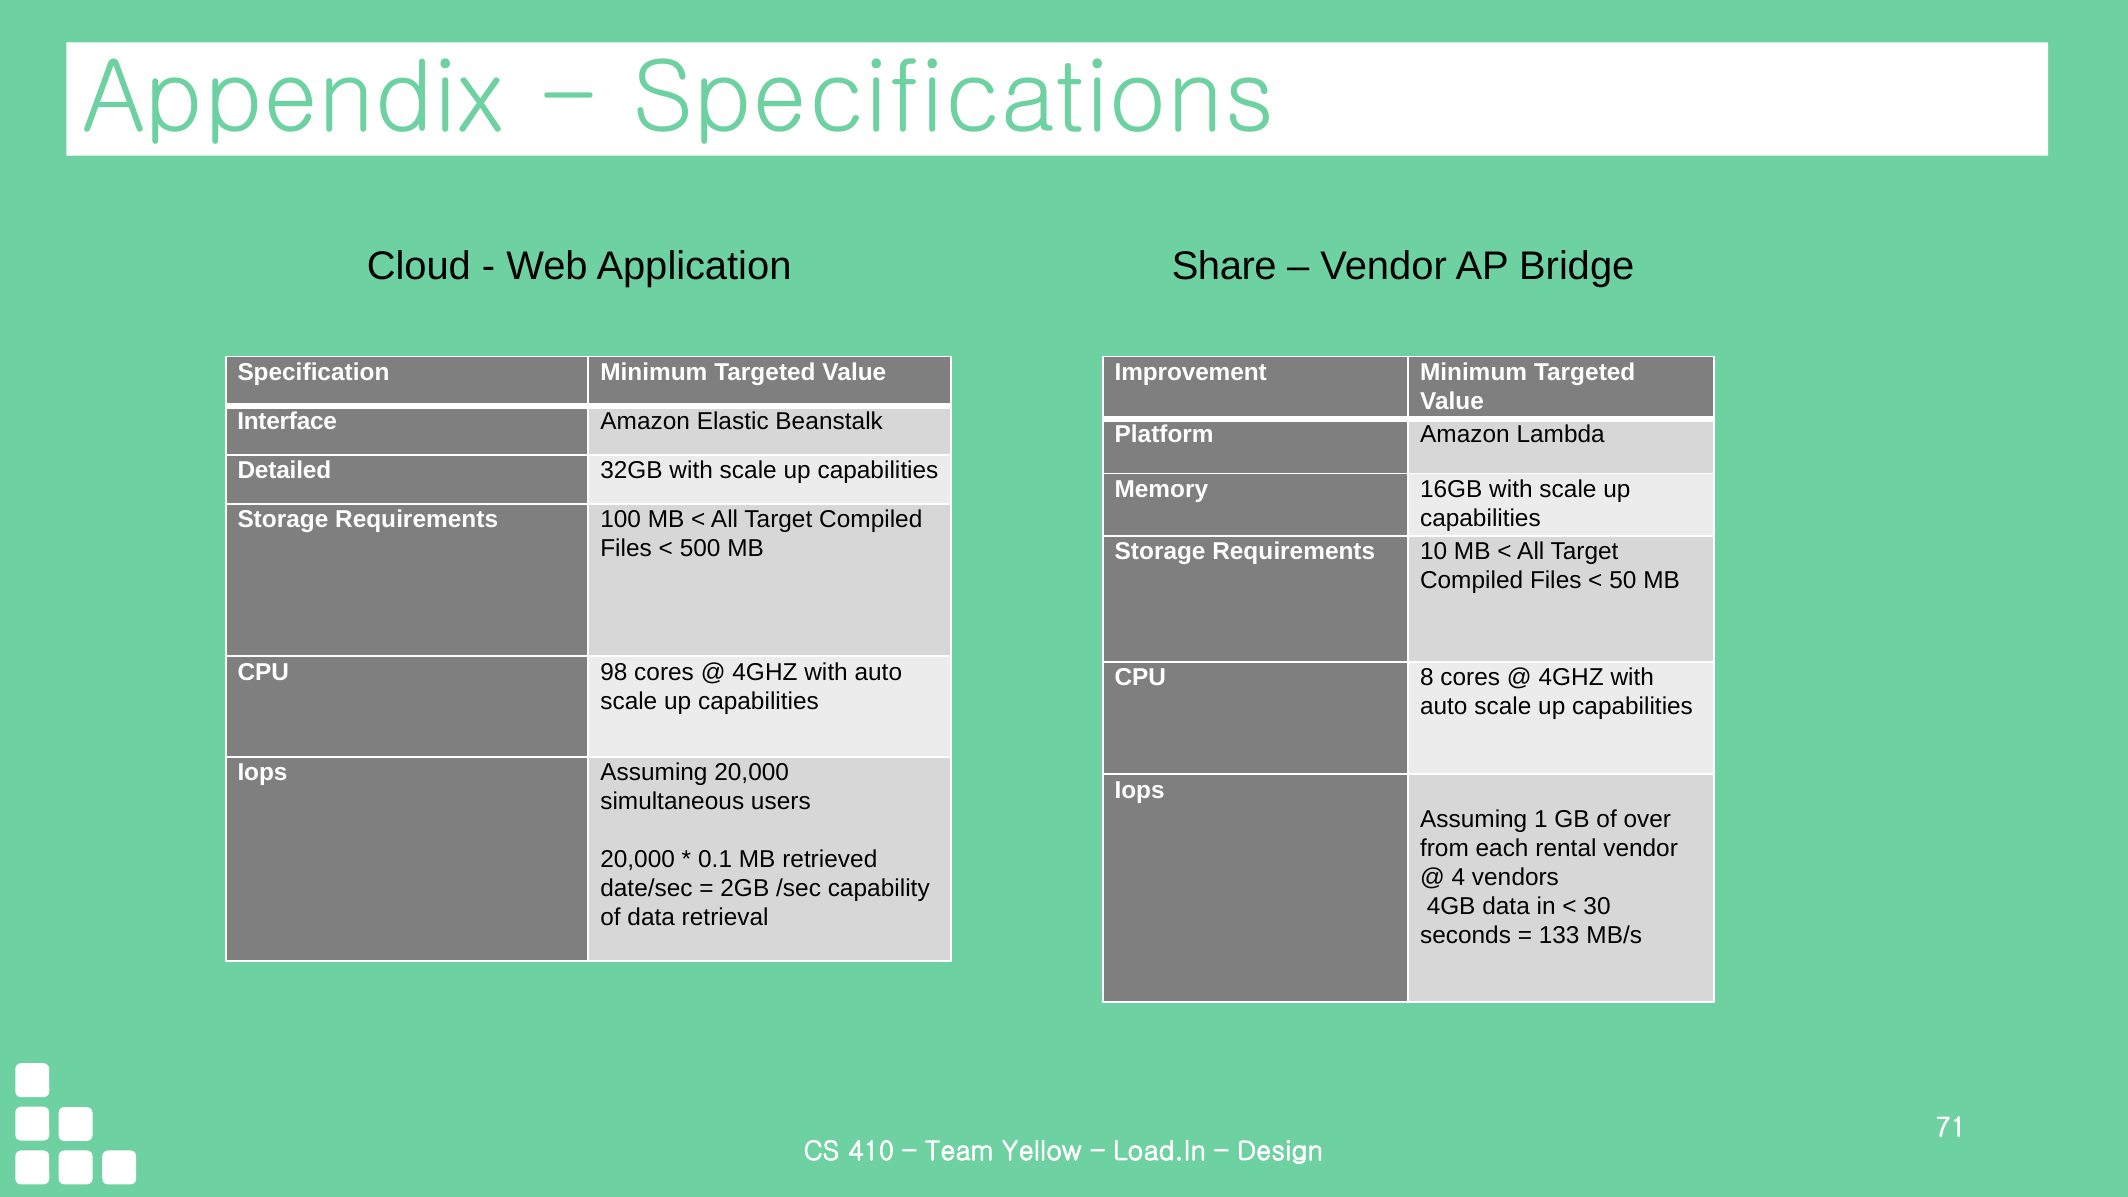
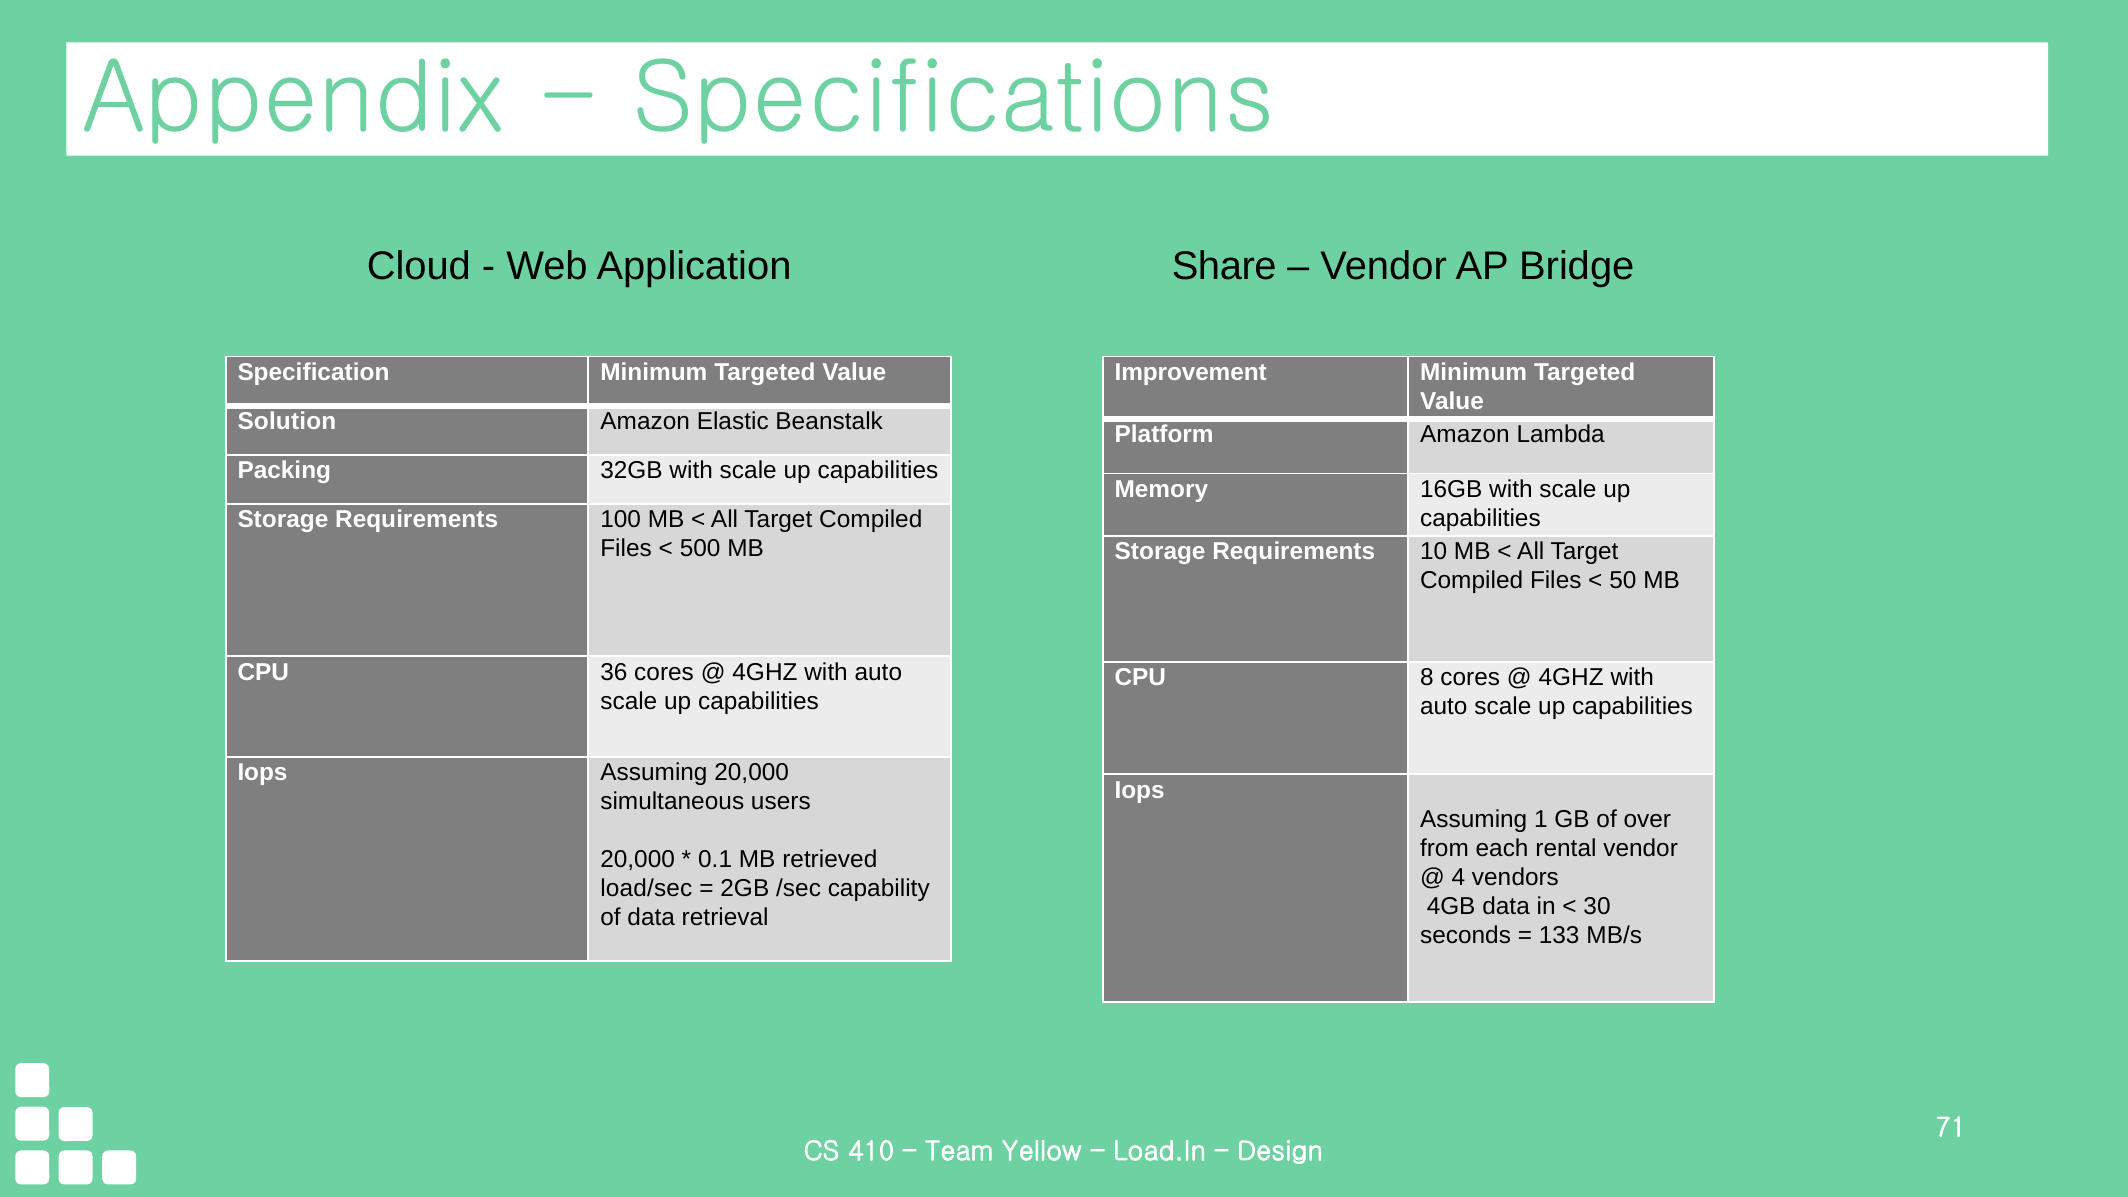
Interface: Interface -> Solution
Detailed: Detailed -> Packing
98: 98 -> 36
date/sec: date/sec -> load/sec
